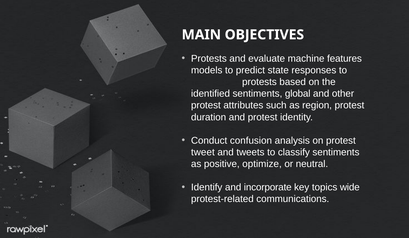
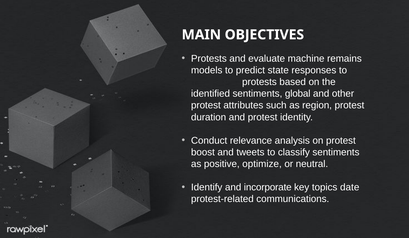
features: features -> remains
confusion: confusion -> relevance
tweet: tweet -> boost
wide: wide -> date
